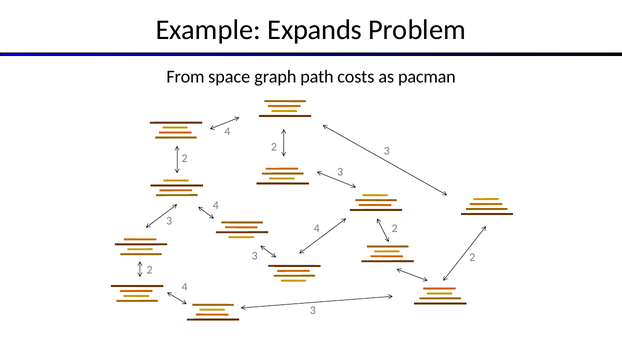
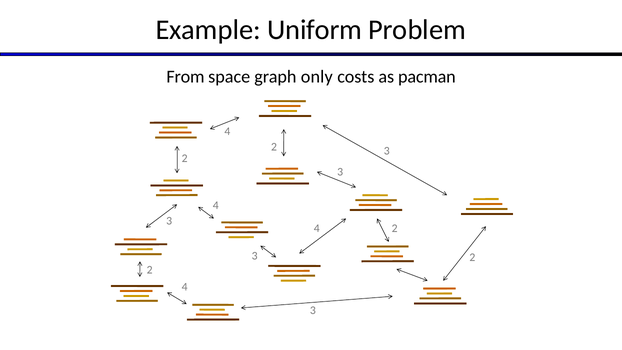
Expands: Expands -> Uniform
path: path -> only
